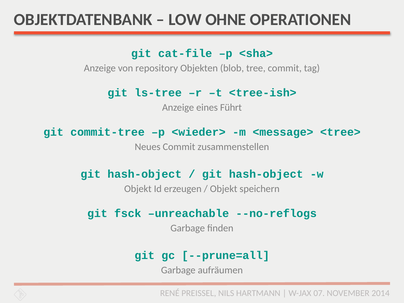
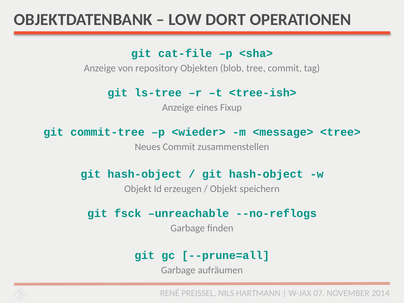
OHNE: OHNE -> DORT
Führt: Führt -> Fixup
